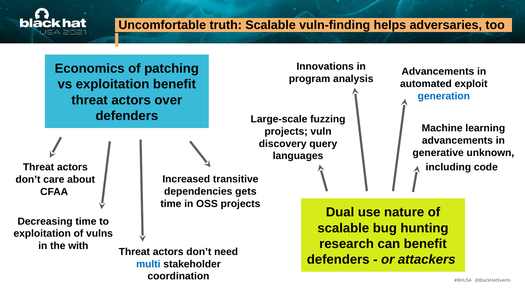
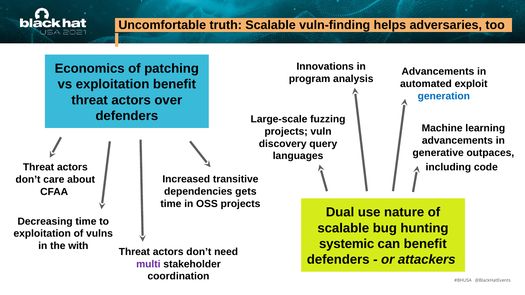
unknown: unknown -> outpaces
research: research -> systemic
multi colour: blue -> purple
